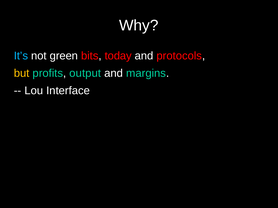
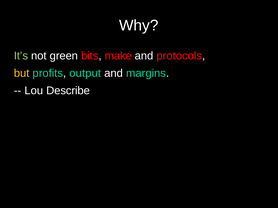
It’s colour: light blue -> light green
today: today -> make
Interface: Interface -> Describe
